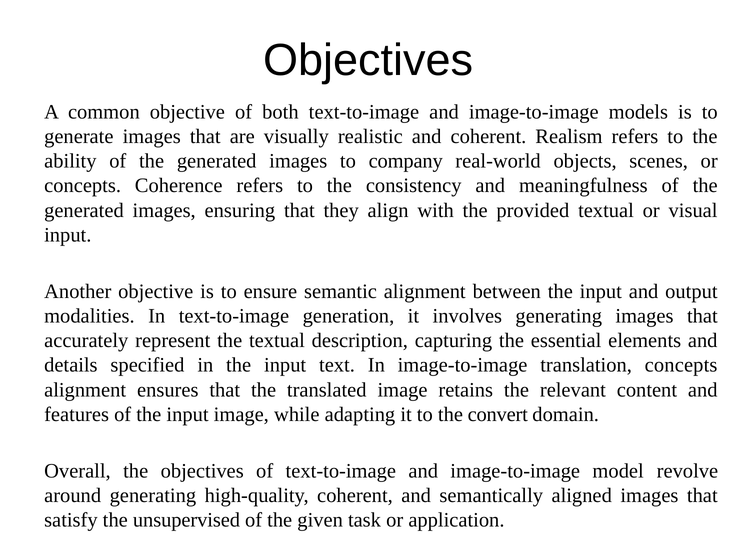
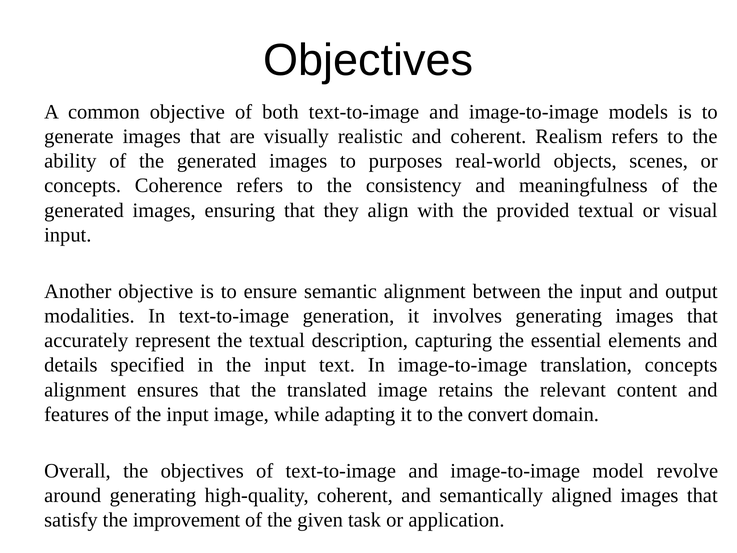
company: company -> purposes
unsupervised: unsupervised -> improvement
